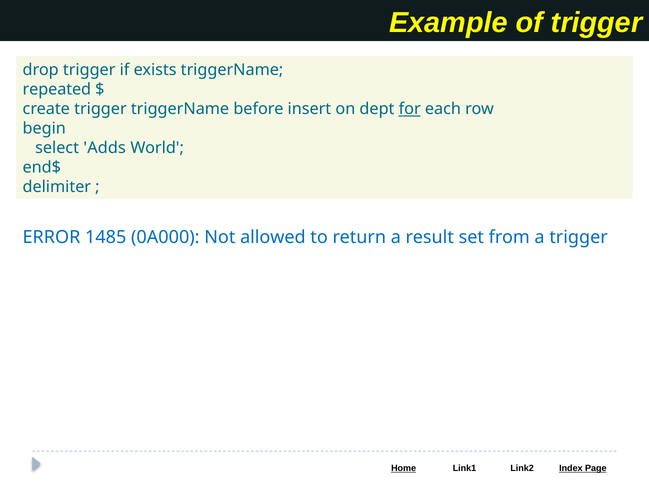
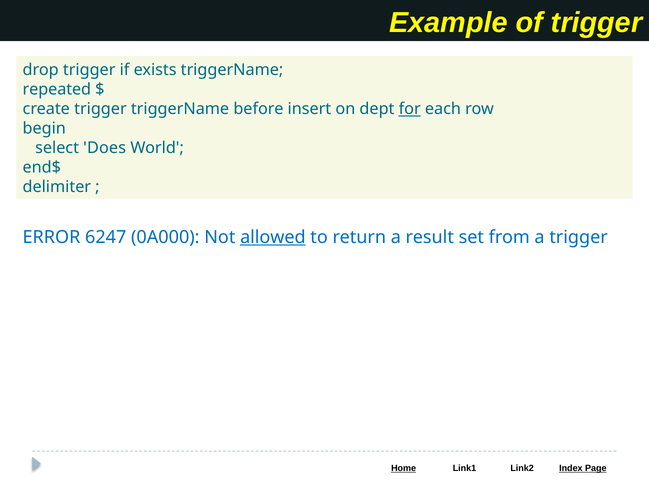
Adds: Adds -> Does
1485: 1485 -> 6247
allowed underline: none -> present
